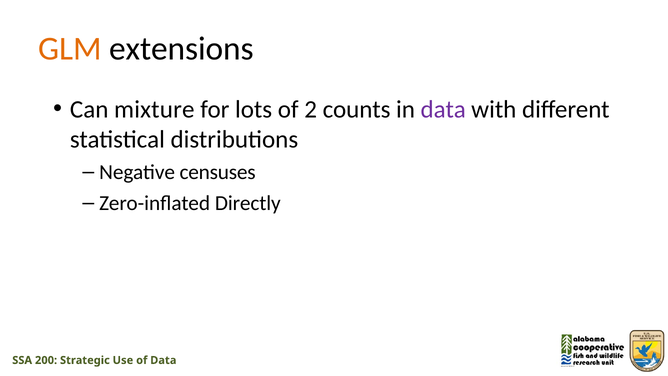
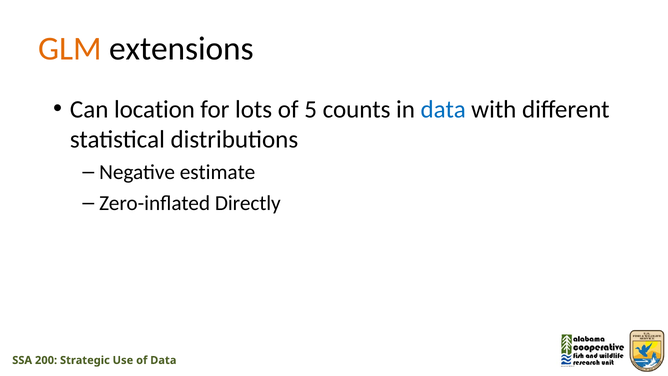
mixture: mixture -> location
2: 2 -> 5
data at (443, 109) colour: purple -> blue
censuses: censuses -> estimate
